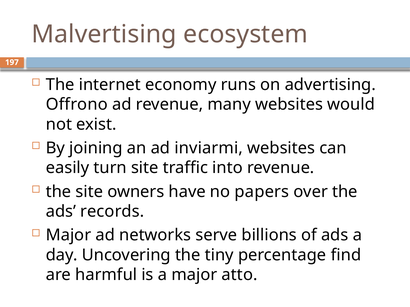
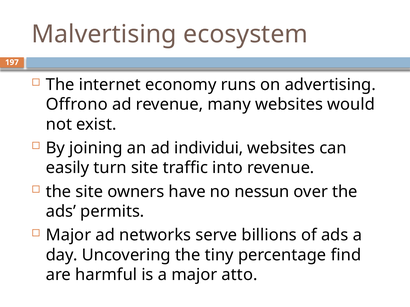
inviarmi: inviarmi -> individui
papers: papers -> nessun
records: records -> permits
